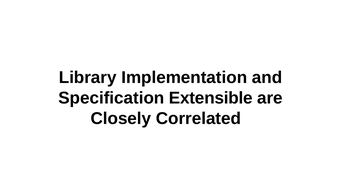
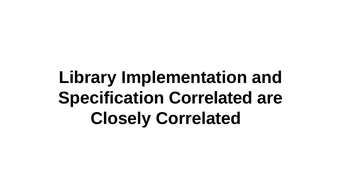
Specification Extensible: Extensible -> Correlated
